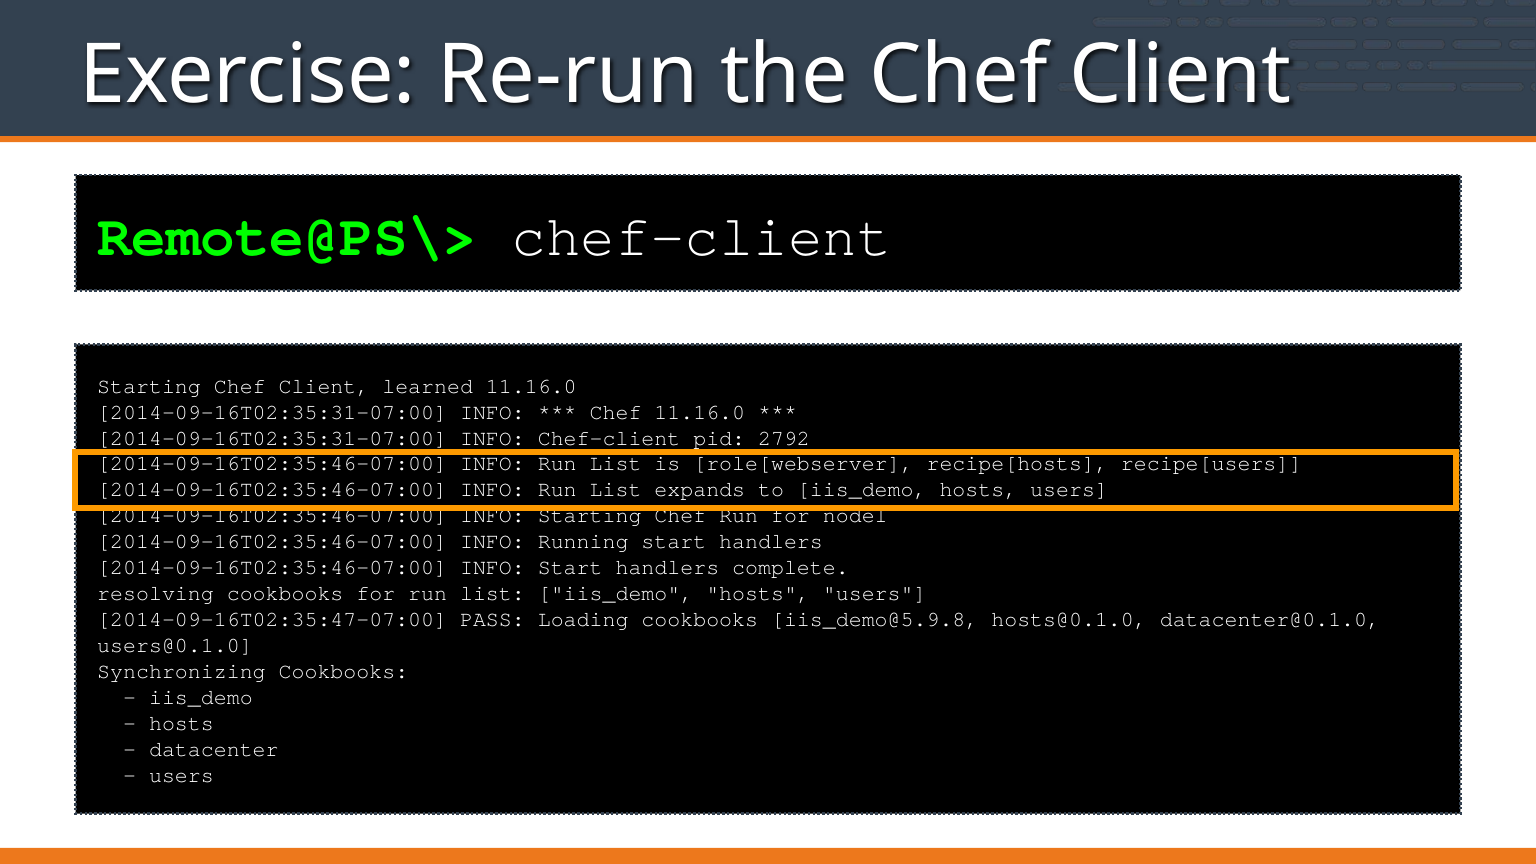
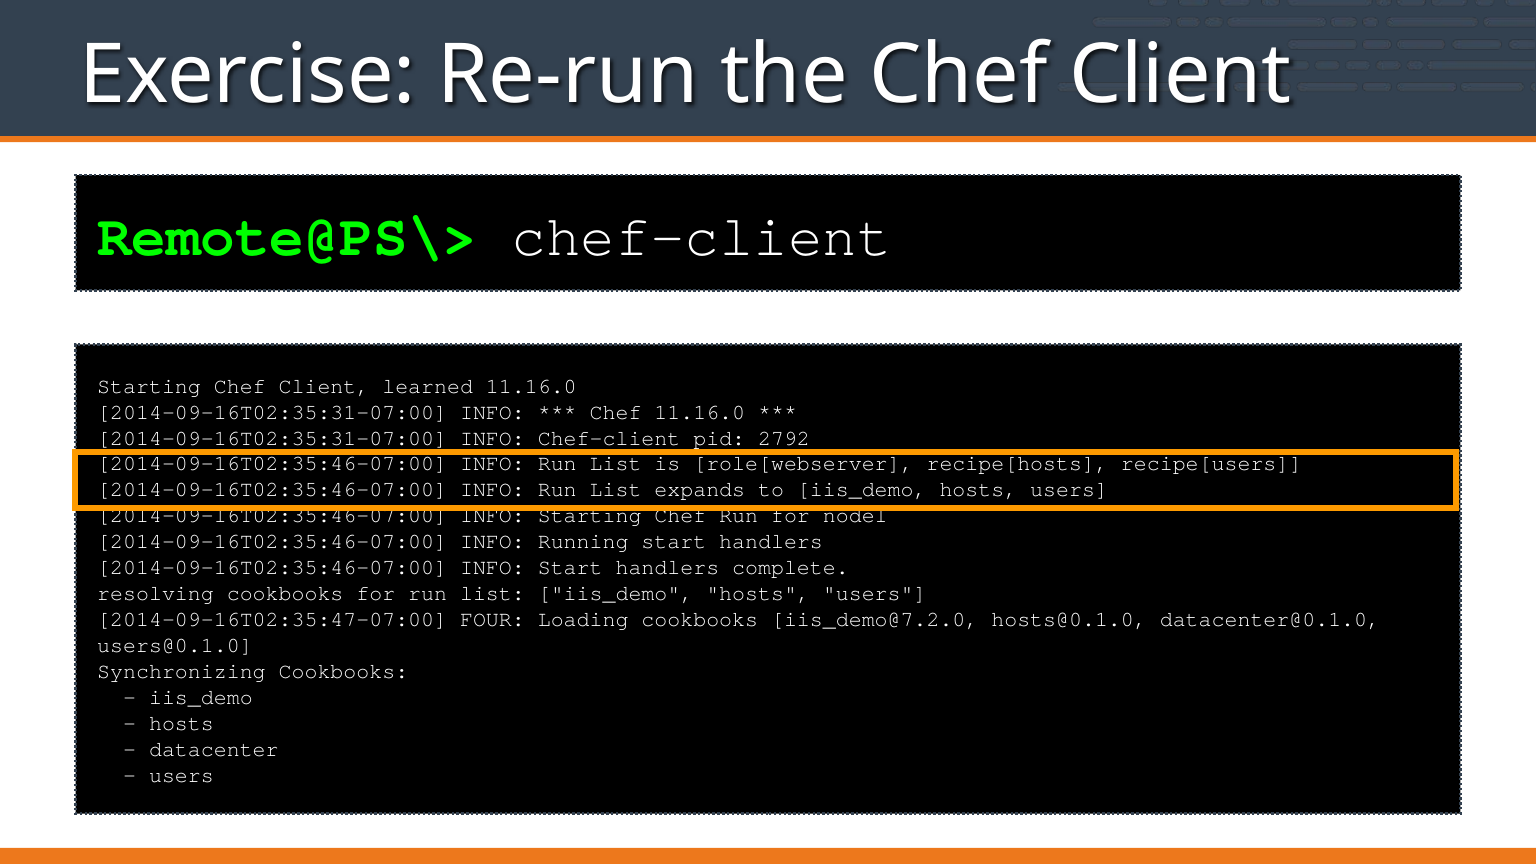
PASS: PASS -> FOUR
iis_demo@5.9.8: iis_demo@5.9.8 -> iis_demo@7.2.0
